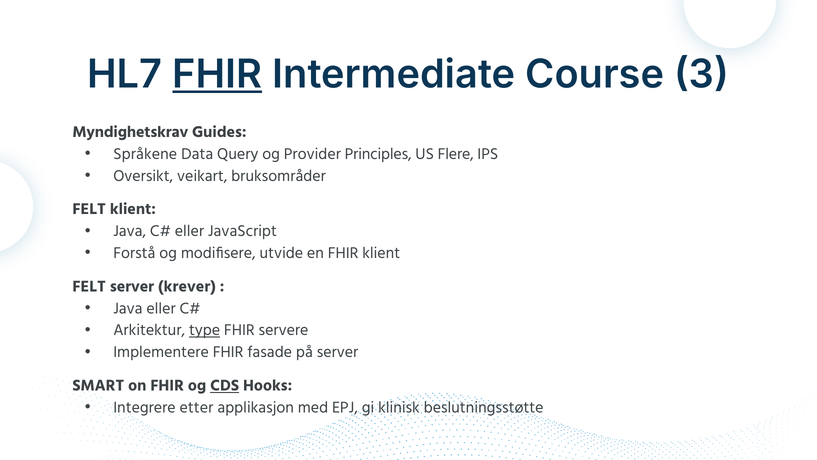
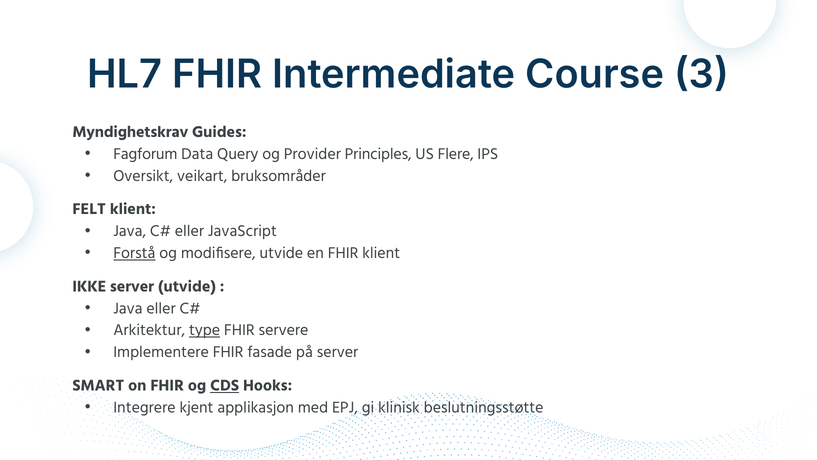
FHIR at (217, 75) underline: present -> none
Språkene: Språkene -> Fagforum
Forstå underline: none -> present
FELT at (89, 286): FELT -> IKKE
server krever: krever -> utvide
etter: etter -> kjent
